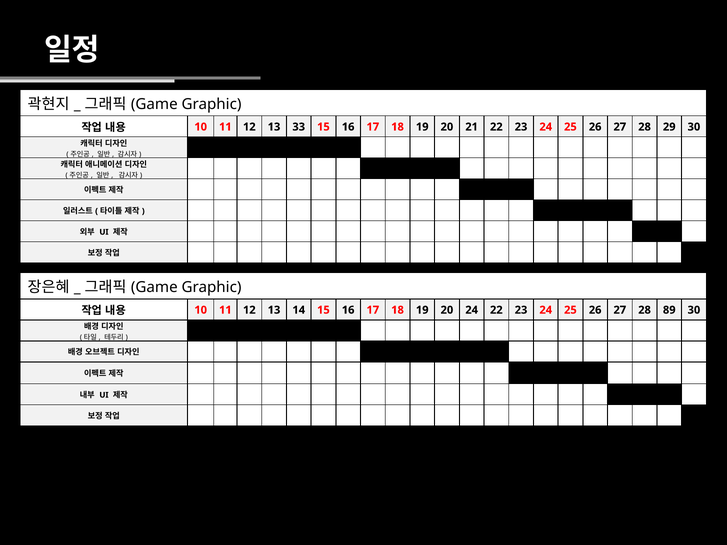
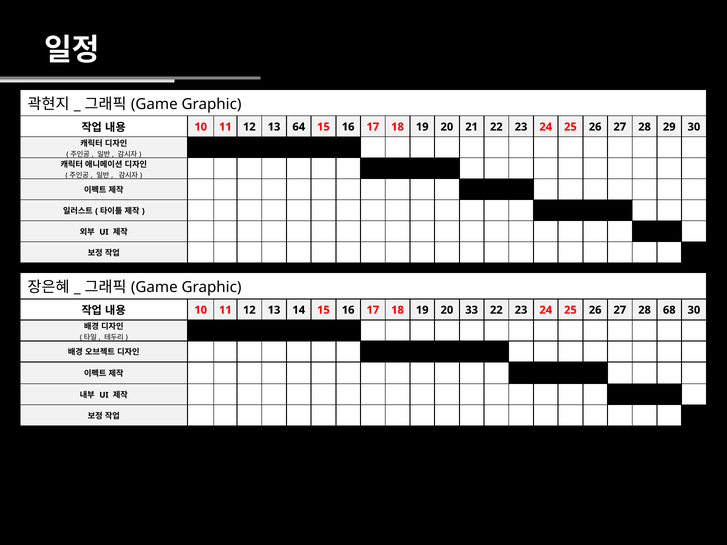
33: 33 -> 64
20 24: 24 -> 33
89: 89 -> 68
